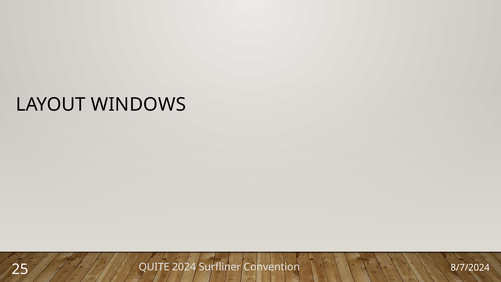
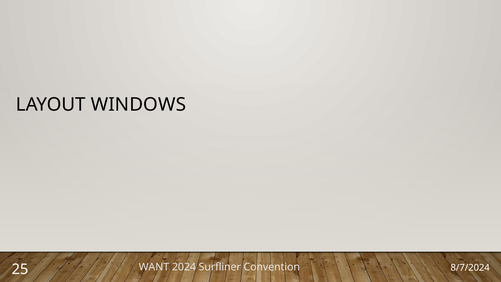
QUITE: QUITE -> WANT
